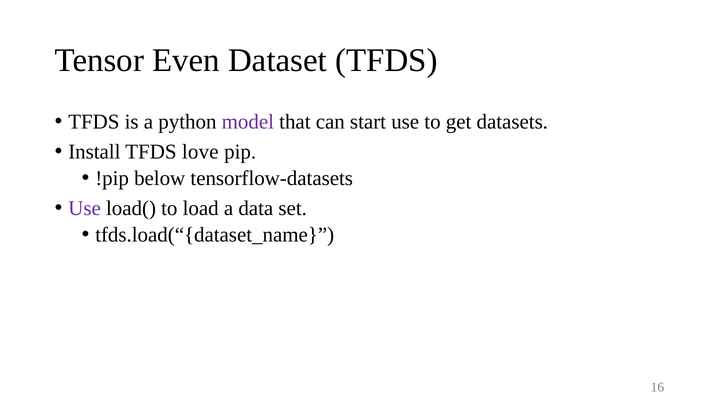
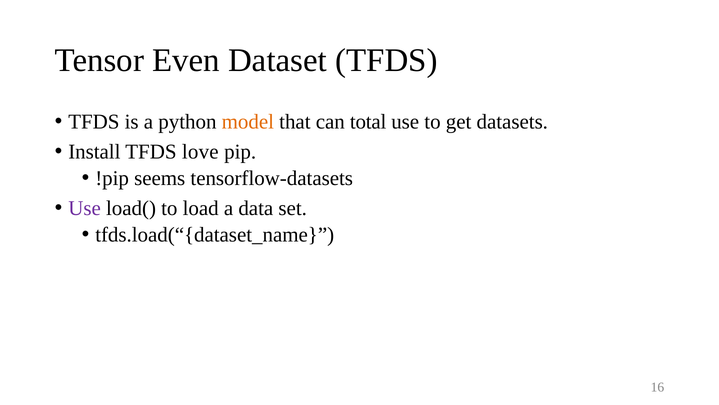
model colour: purple -> orange
start: start -> total
below: below -> seems
